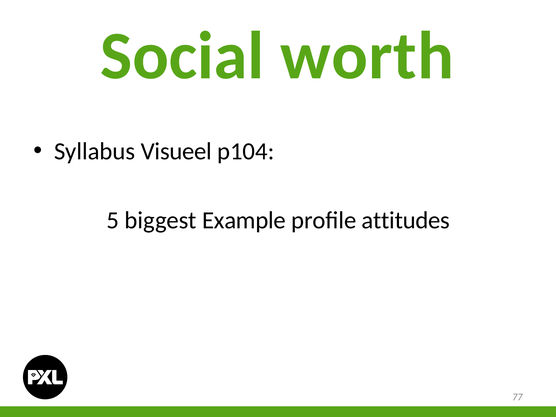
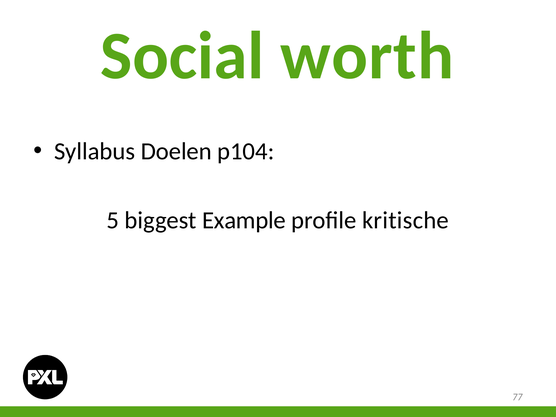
Visueel: Visueel -> Doelen
attitudes: attitudes -> kritische
